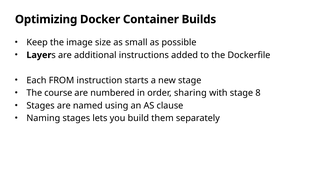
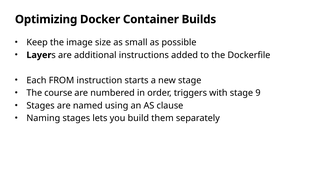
sharing: sharing -> triggers
8: 8 -> 9
